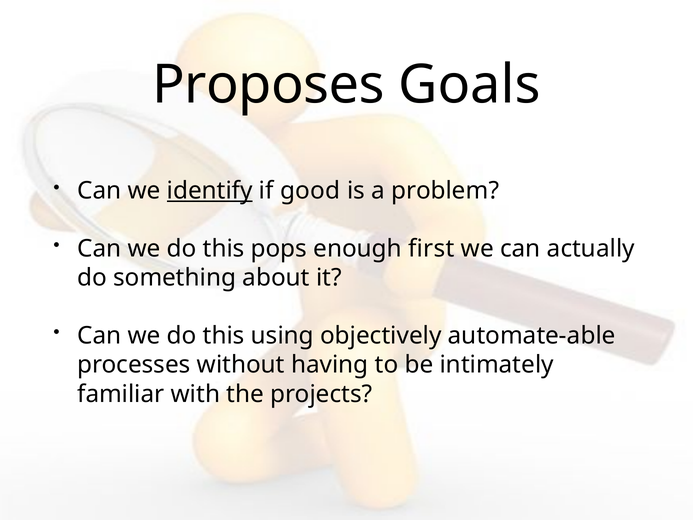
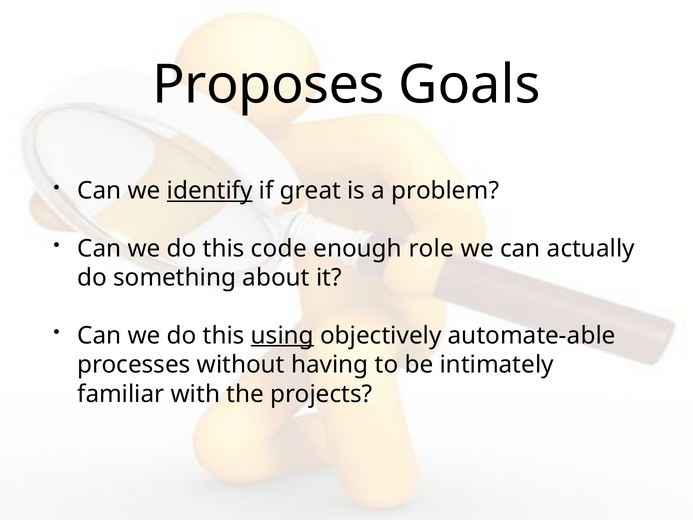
good: good -> great
pops: pops -> code
first: first -> role
using underline: none -> present
